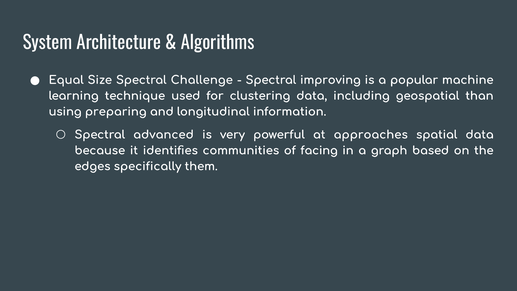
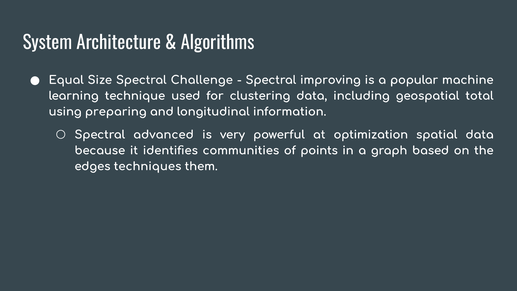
than: than -> total
approaches: approaches -> optimization
facing: facing -> points
specifically: specifically -> techniques
